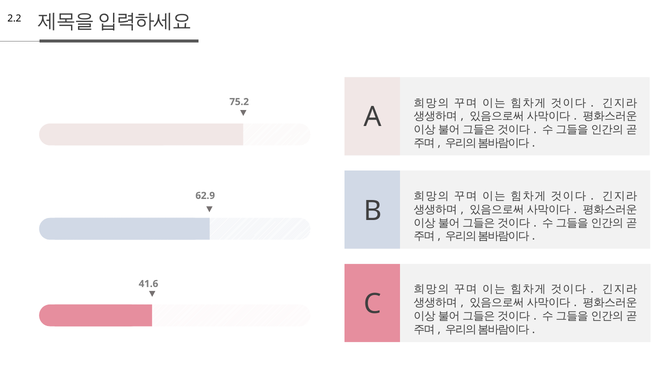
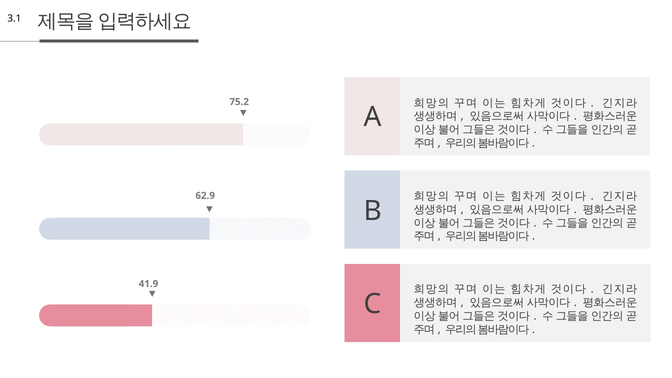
2.2: 2.2 -> 3.1
41.6: 41.6 -> 41.9
